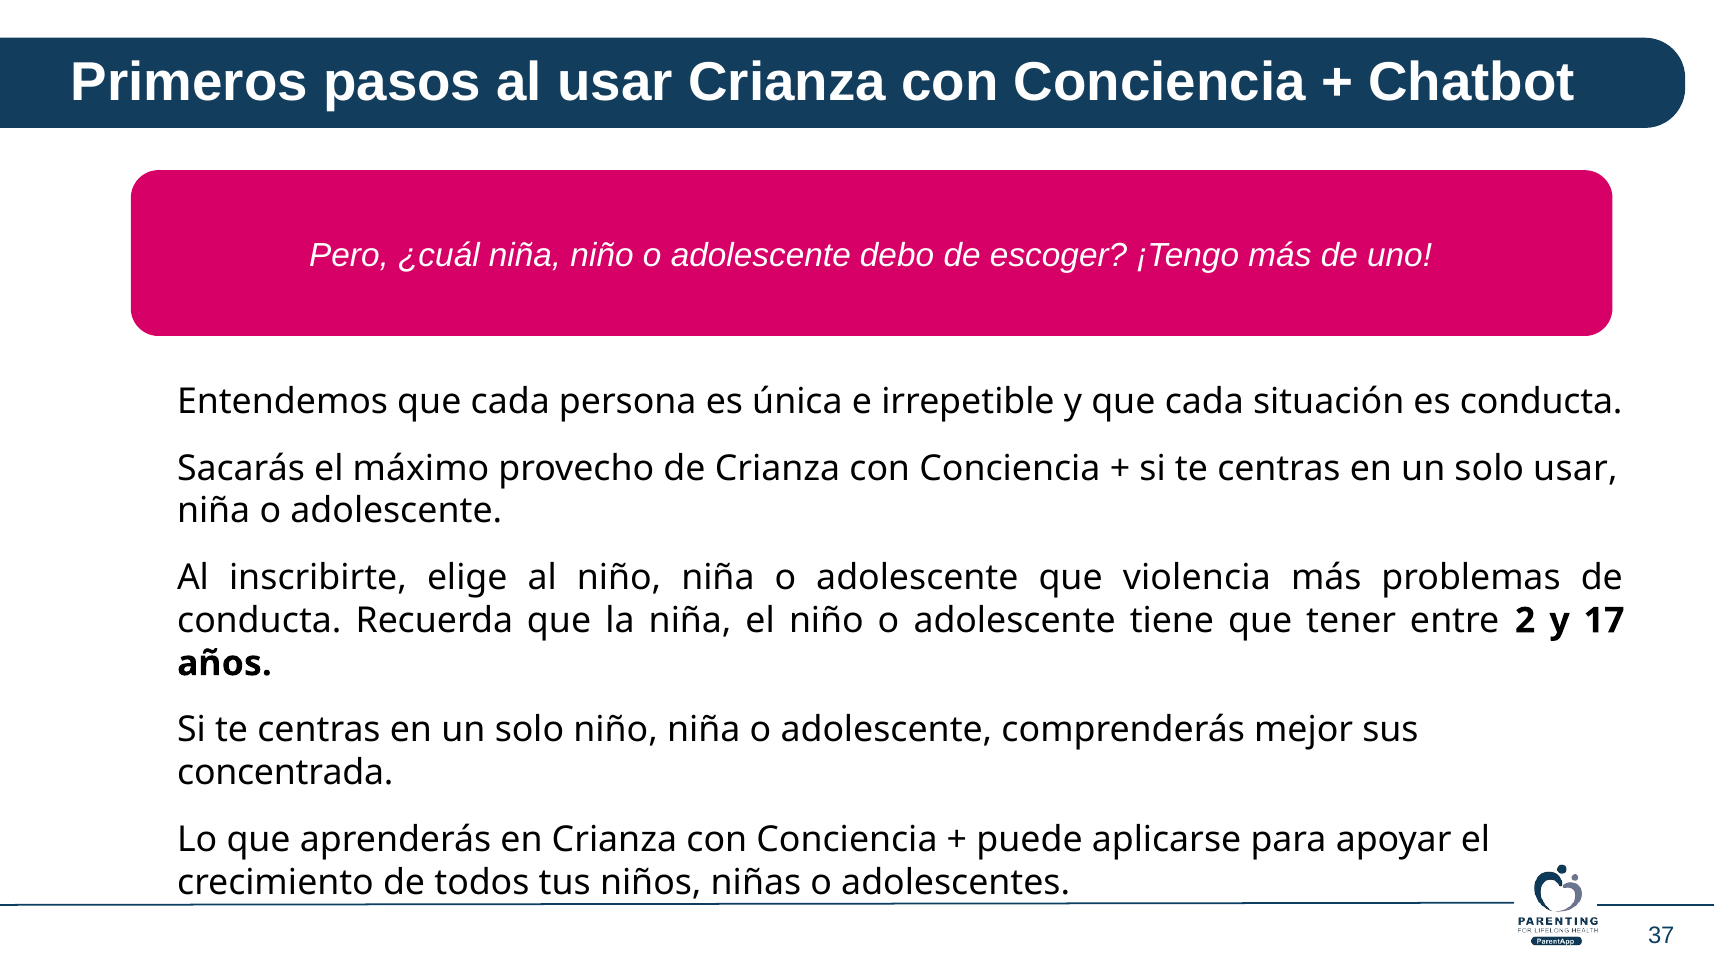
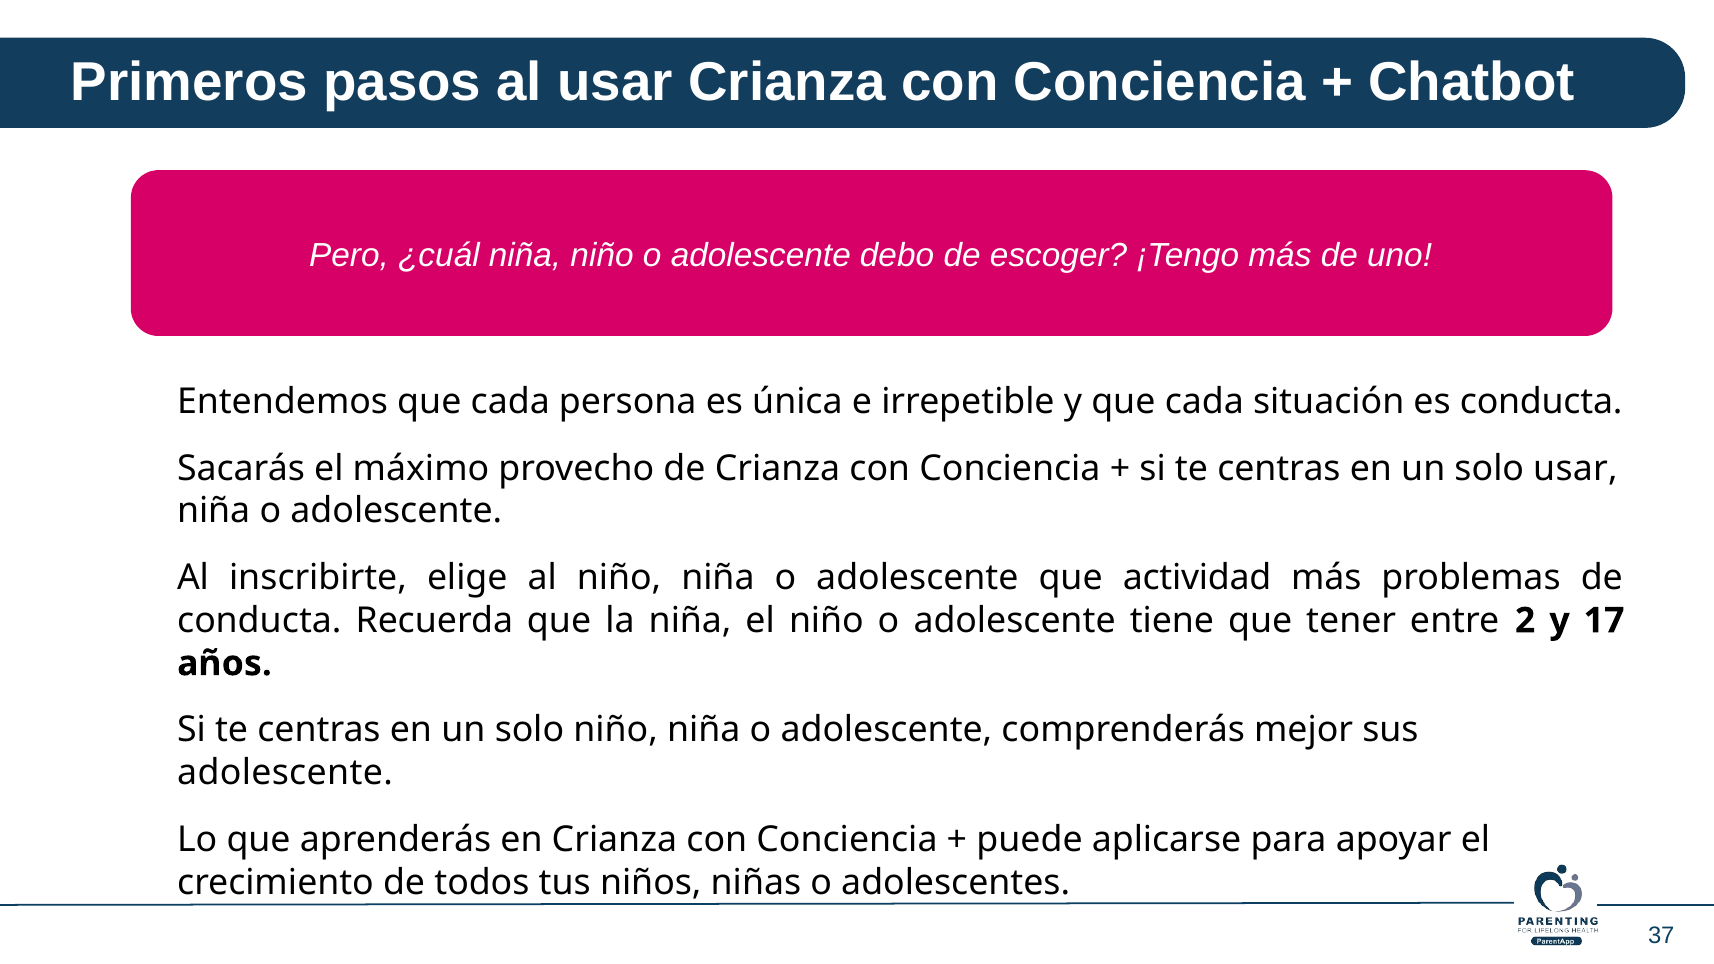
violencia: violencia -> actividad
concentrada at (285, 773): concentrada -> adolescente
